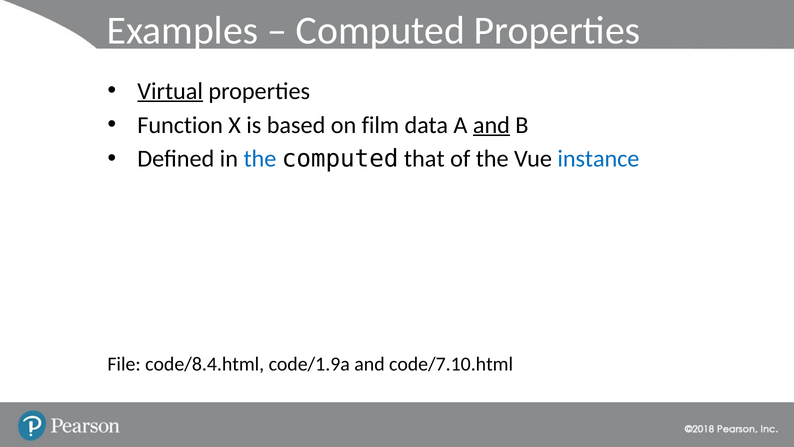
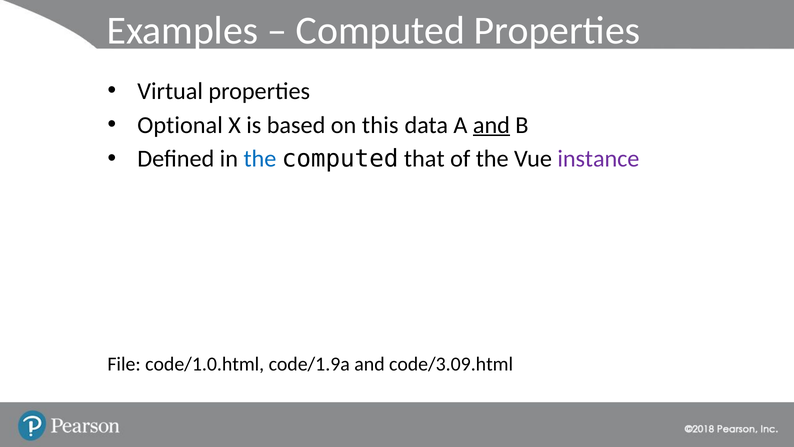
Virtual underline: present -> none
Function: Function -> Optional
film: film -> this
instance colour: blue -> purple
code/8.4.html: code/8.4.html -> code/1.0.html
code/7.10.html: code/7.10.html -> code/3.09.html
